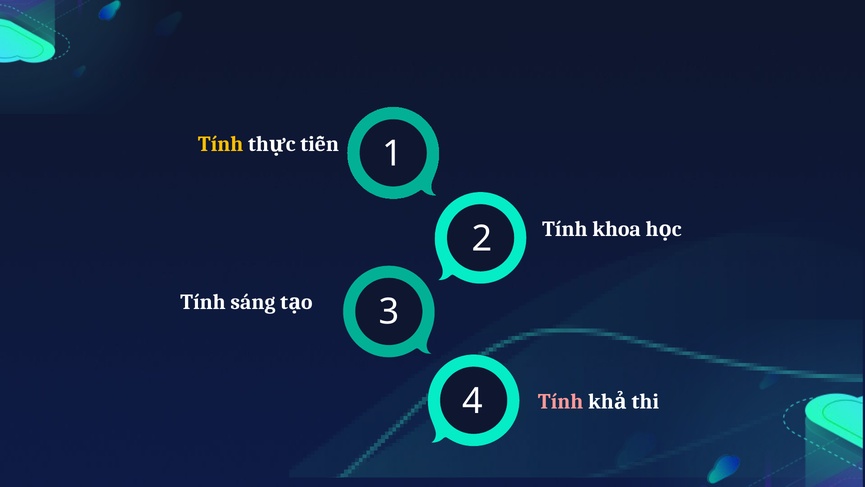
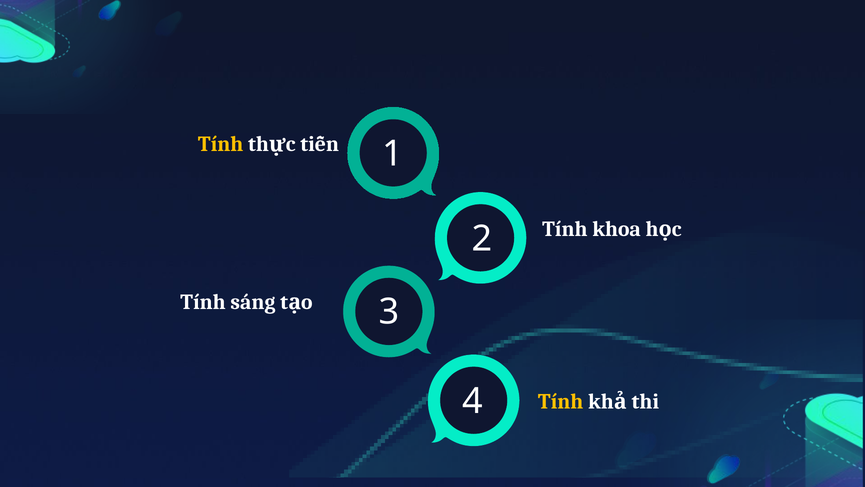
Tính at (561, 401) colour: pink -> yellow
